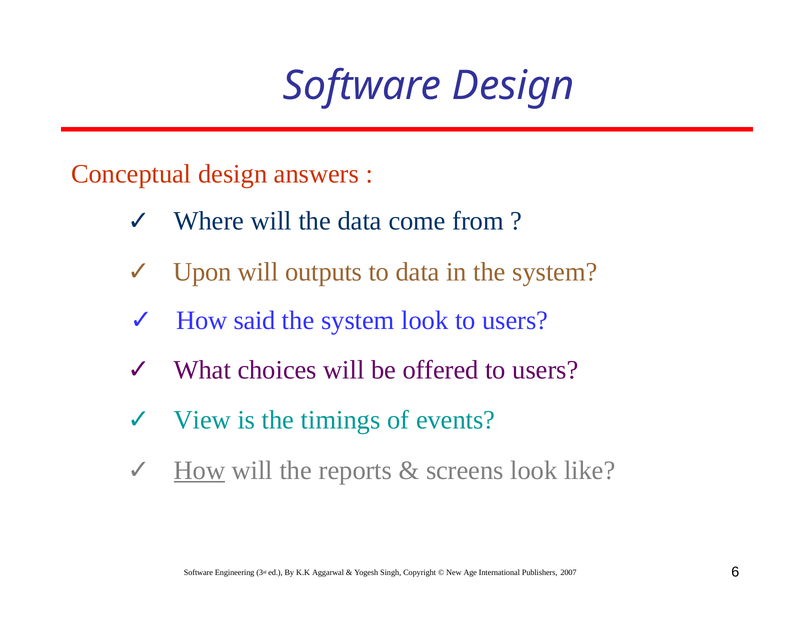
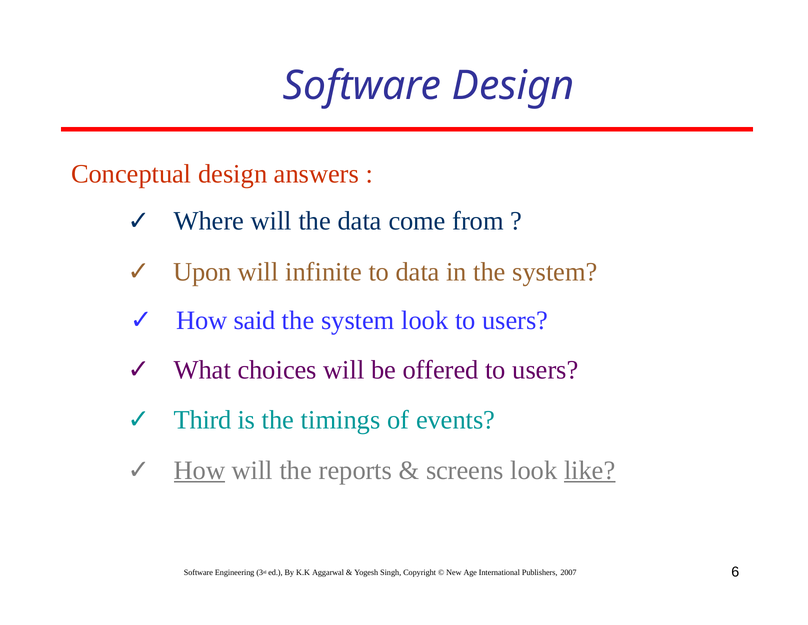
outputs: outputs -> infinite
View: View -> Third
like underline: none -> present
